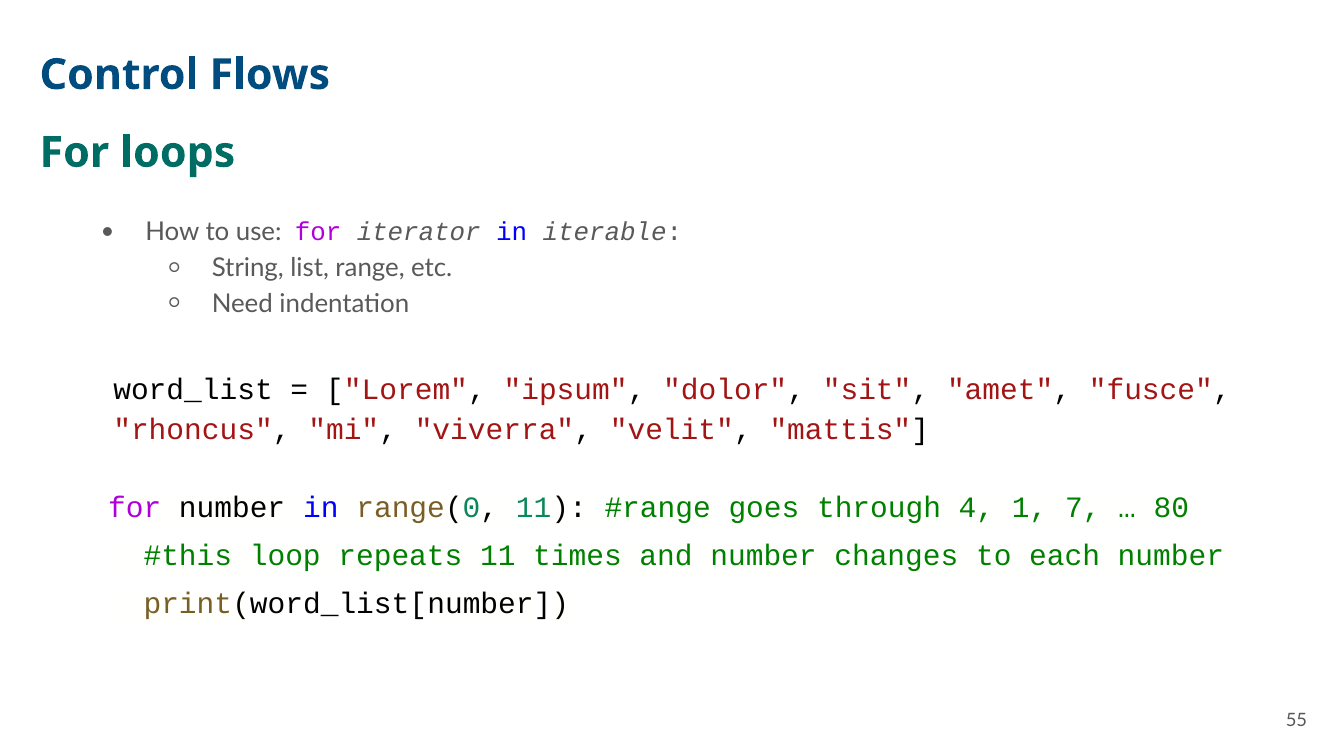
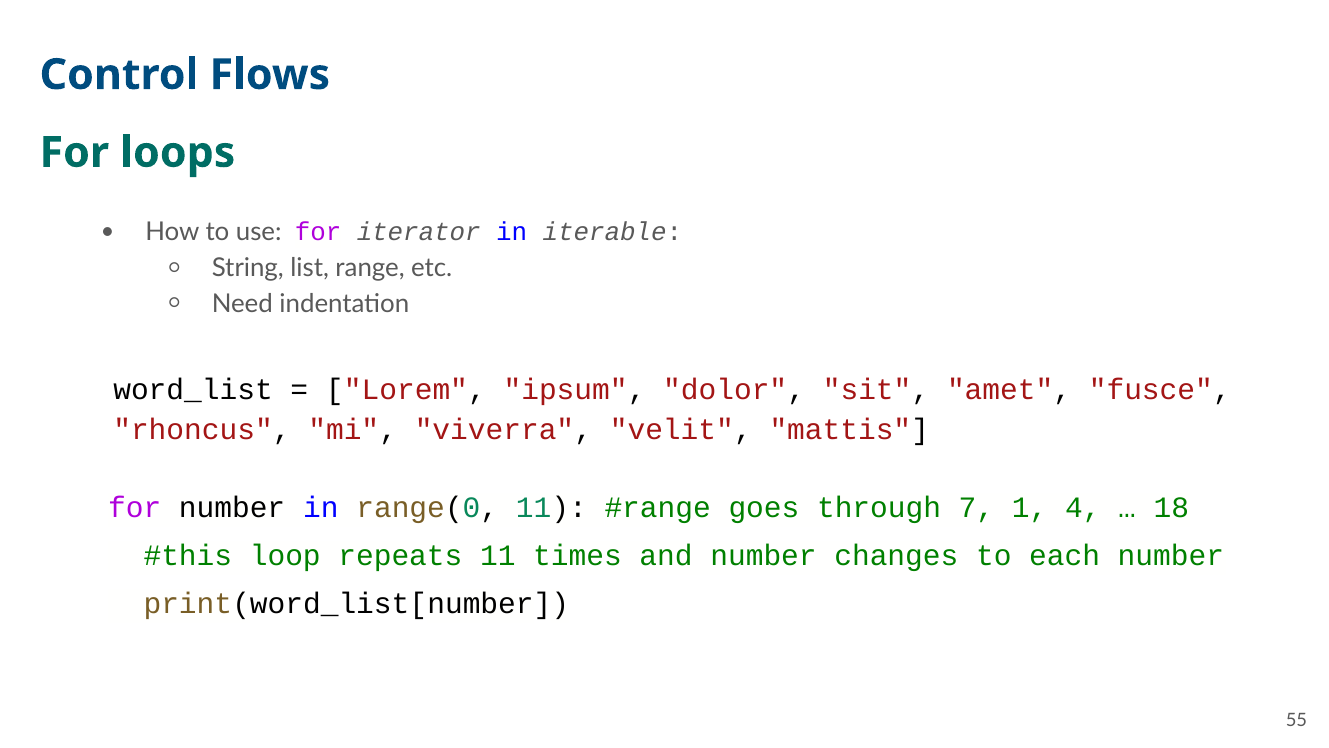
4: 4 -> 7
7: 7 -> 4
80: 80 -> 18
